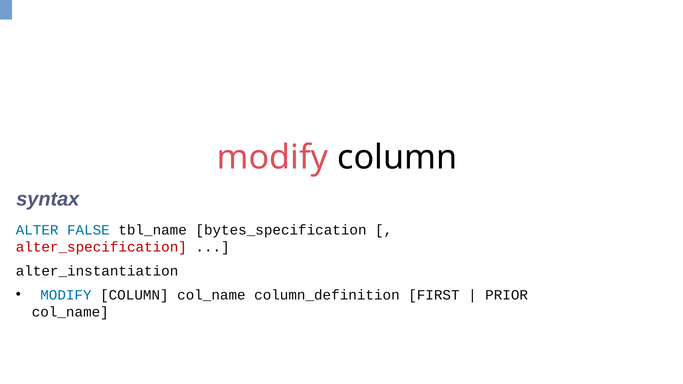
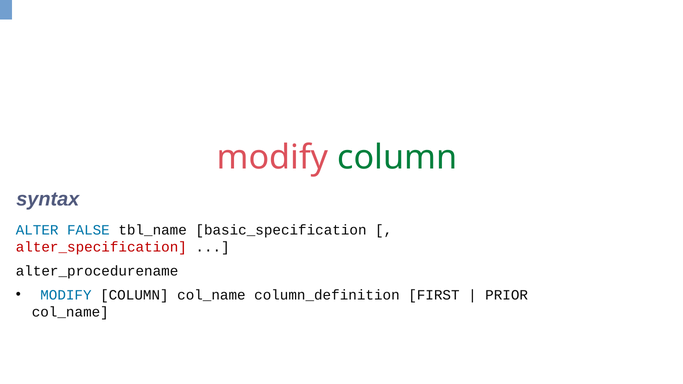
column at (397, 158) colour: black -> green
bytes_specification: bytes_specification -> basic_specification
alter_instantiation: alter_instantiation -> alter_procedurename
